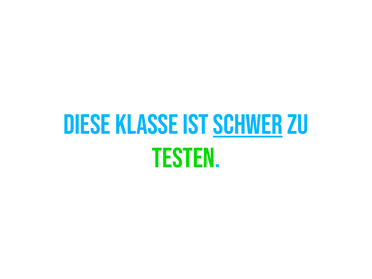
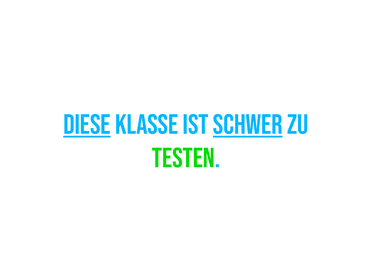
Diese underline: none -> present
